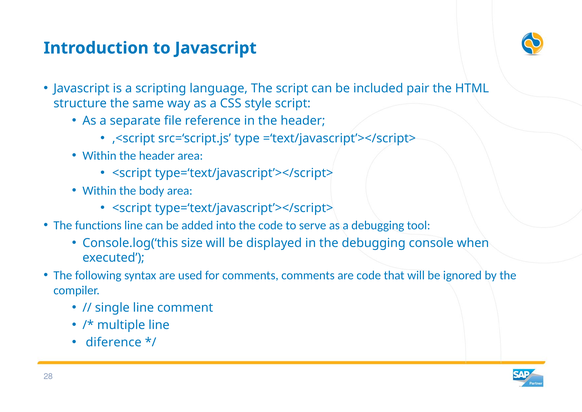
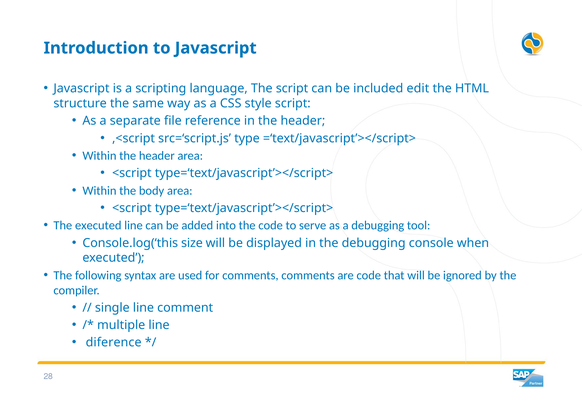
pair: pair -> edit
The functions: functions -> executed
